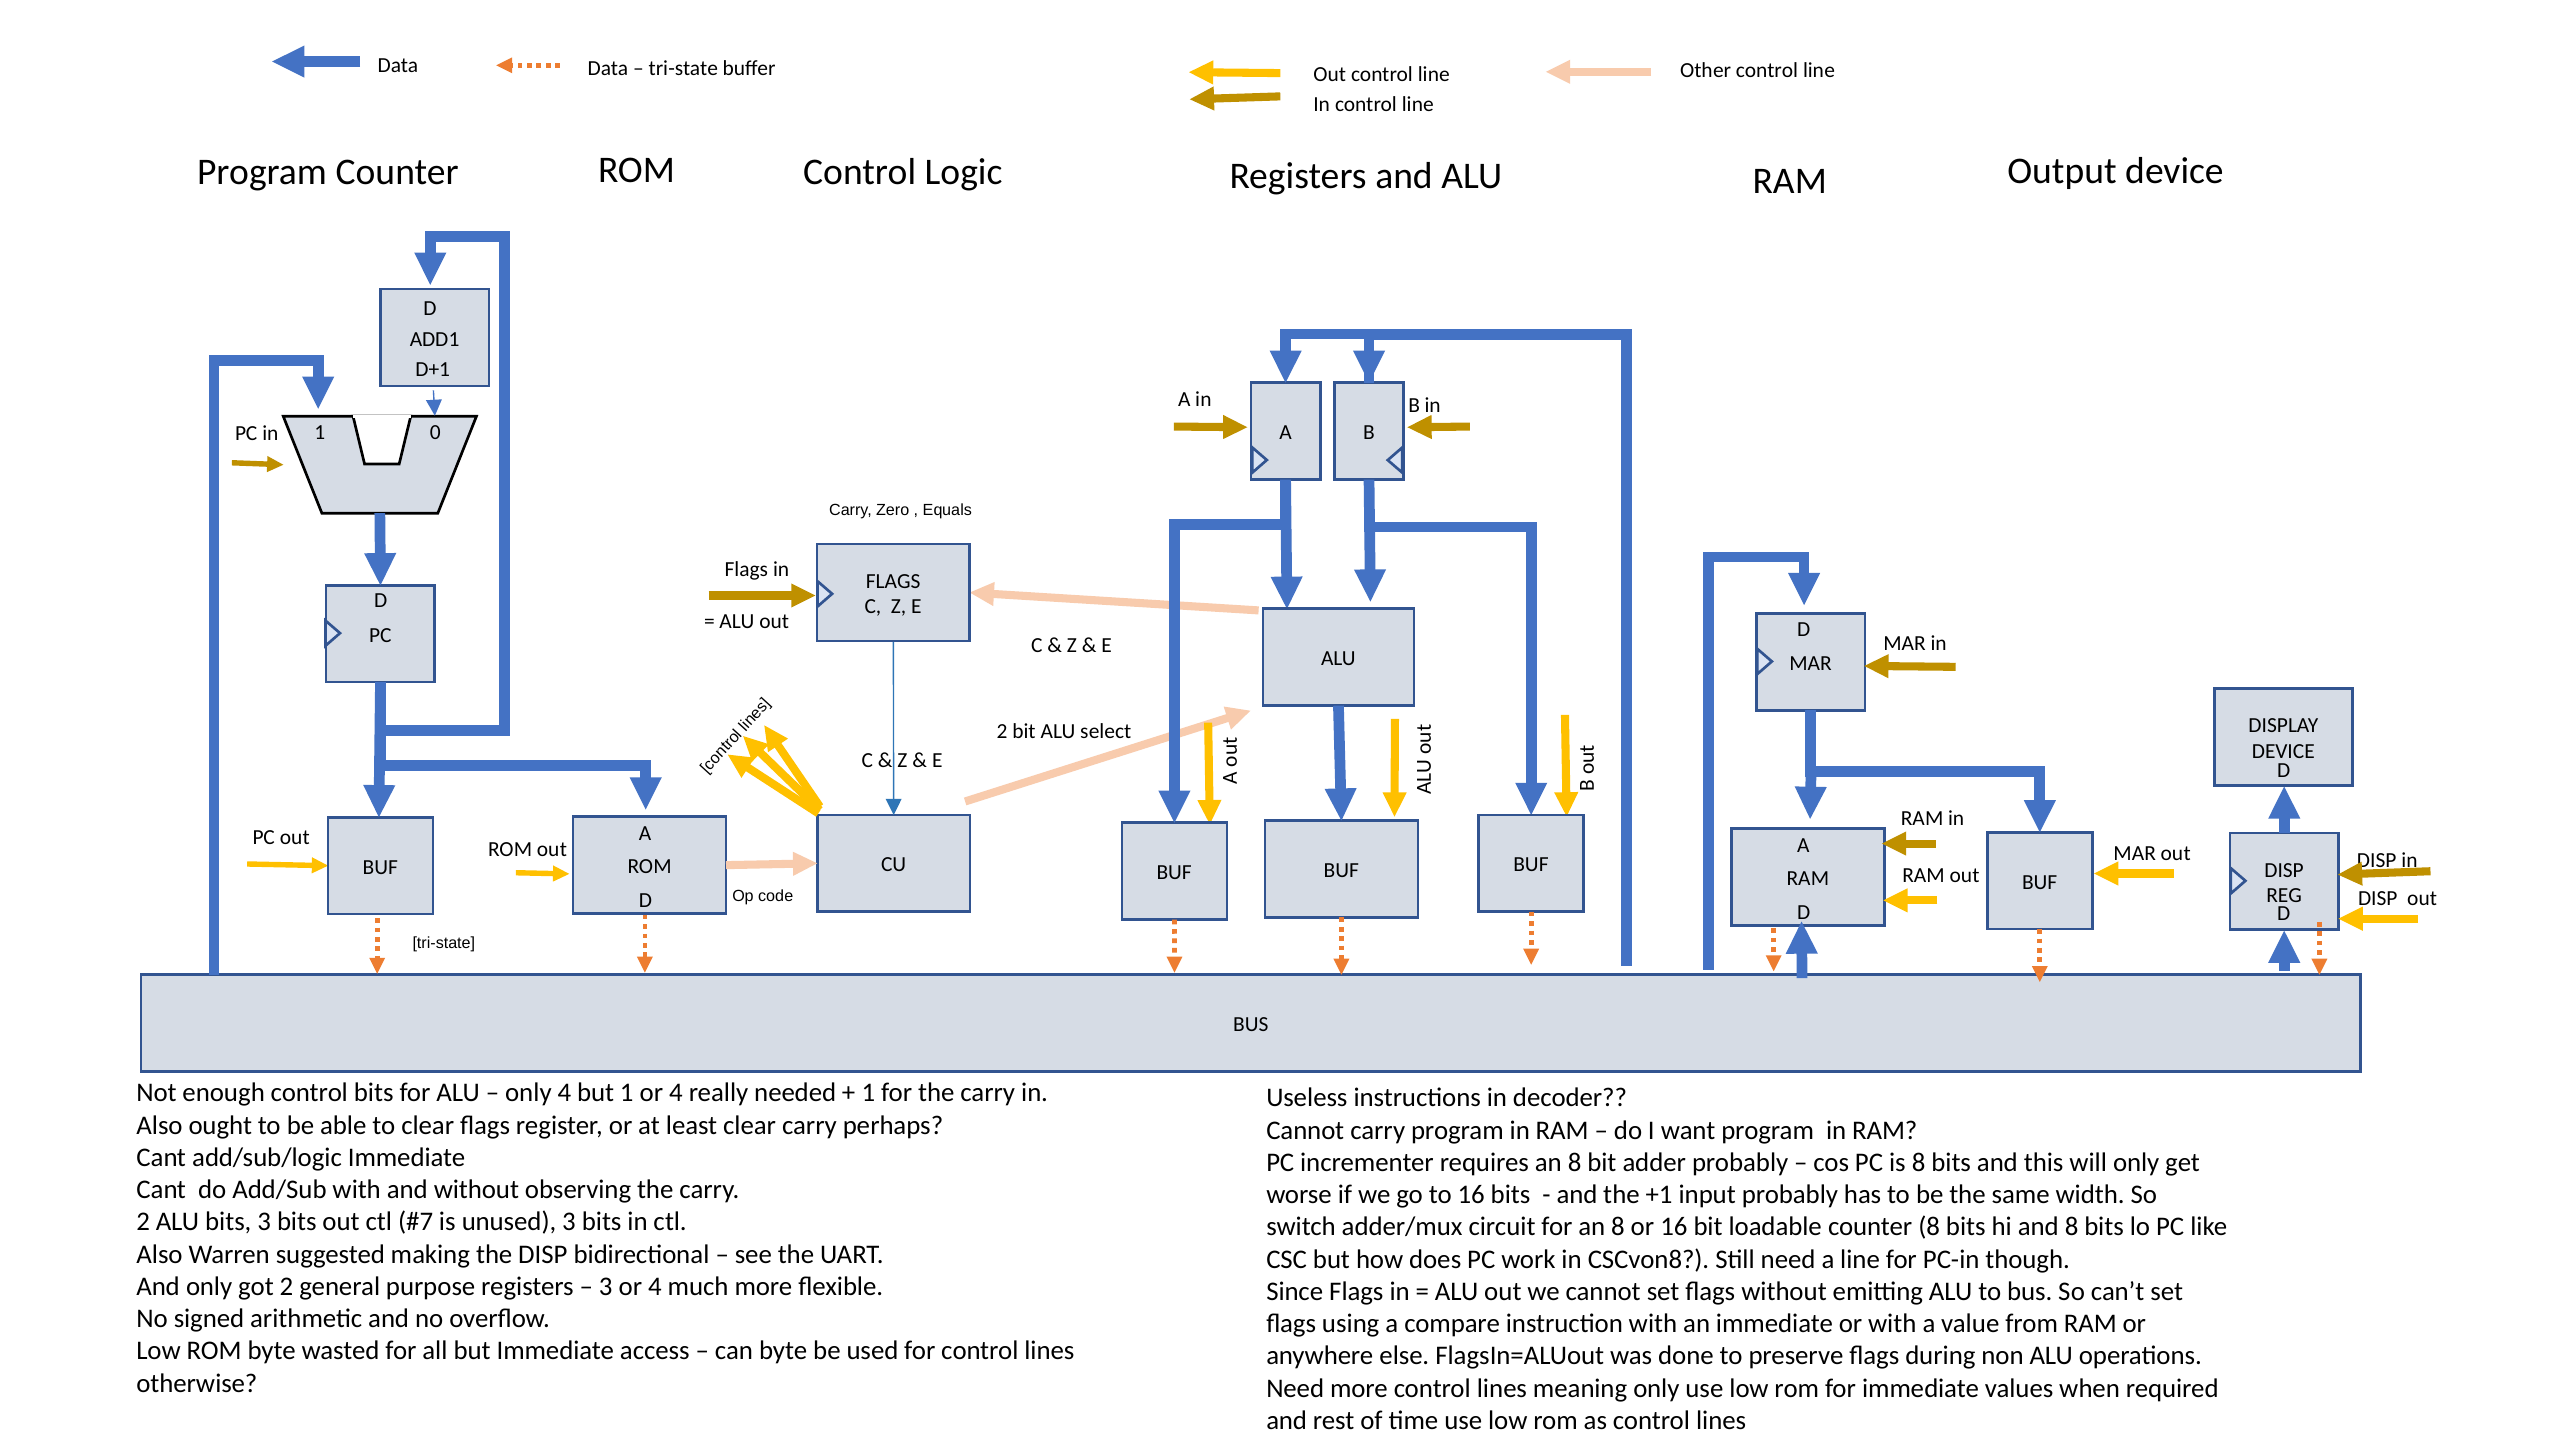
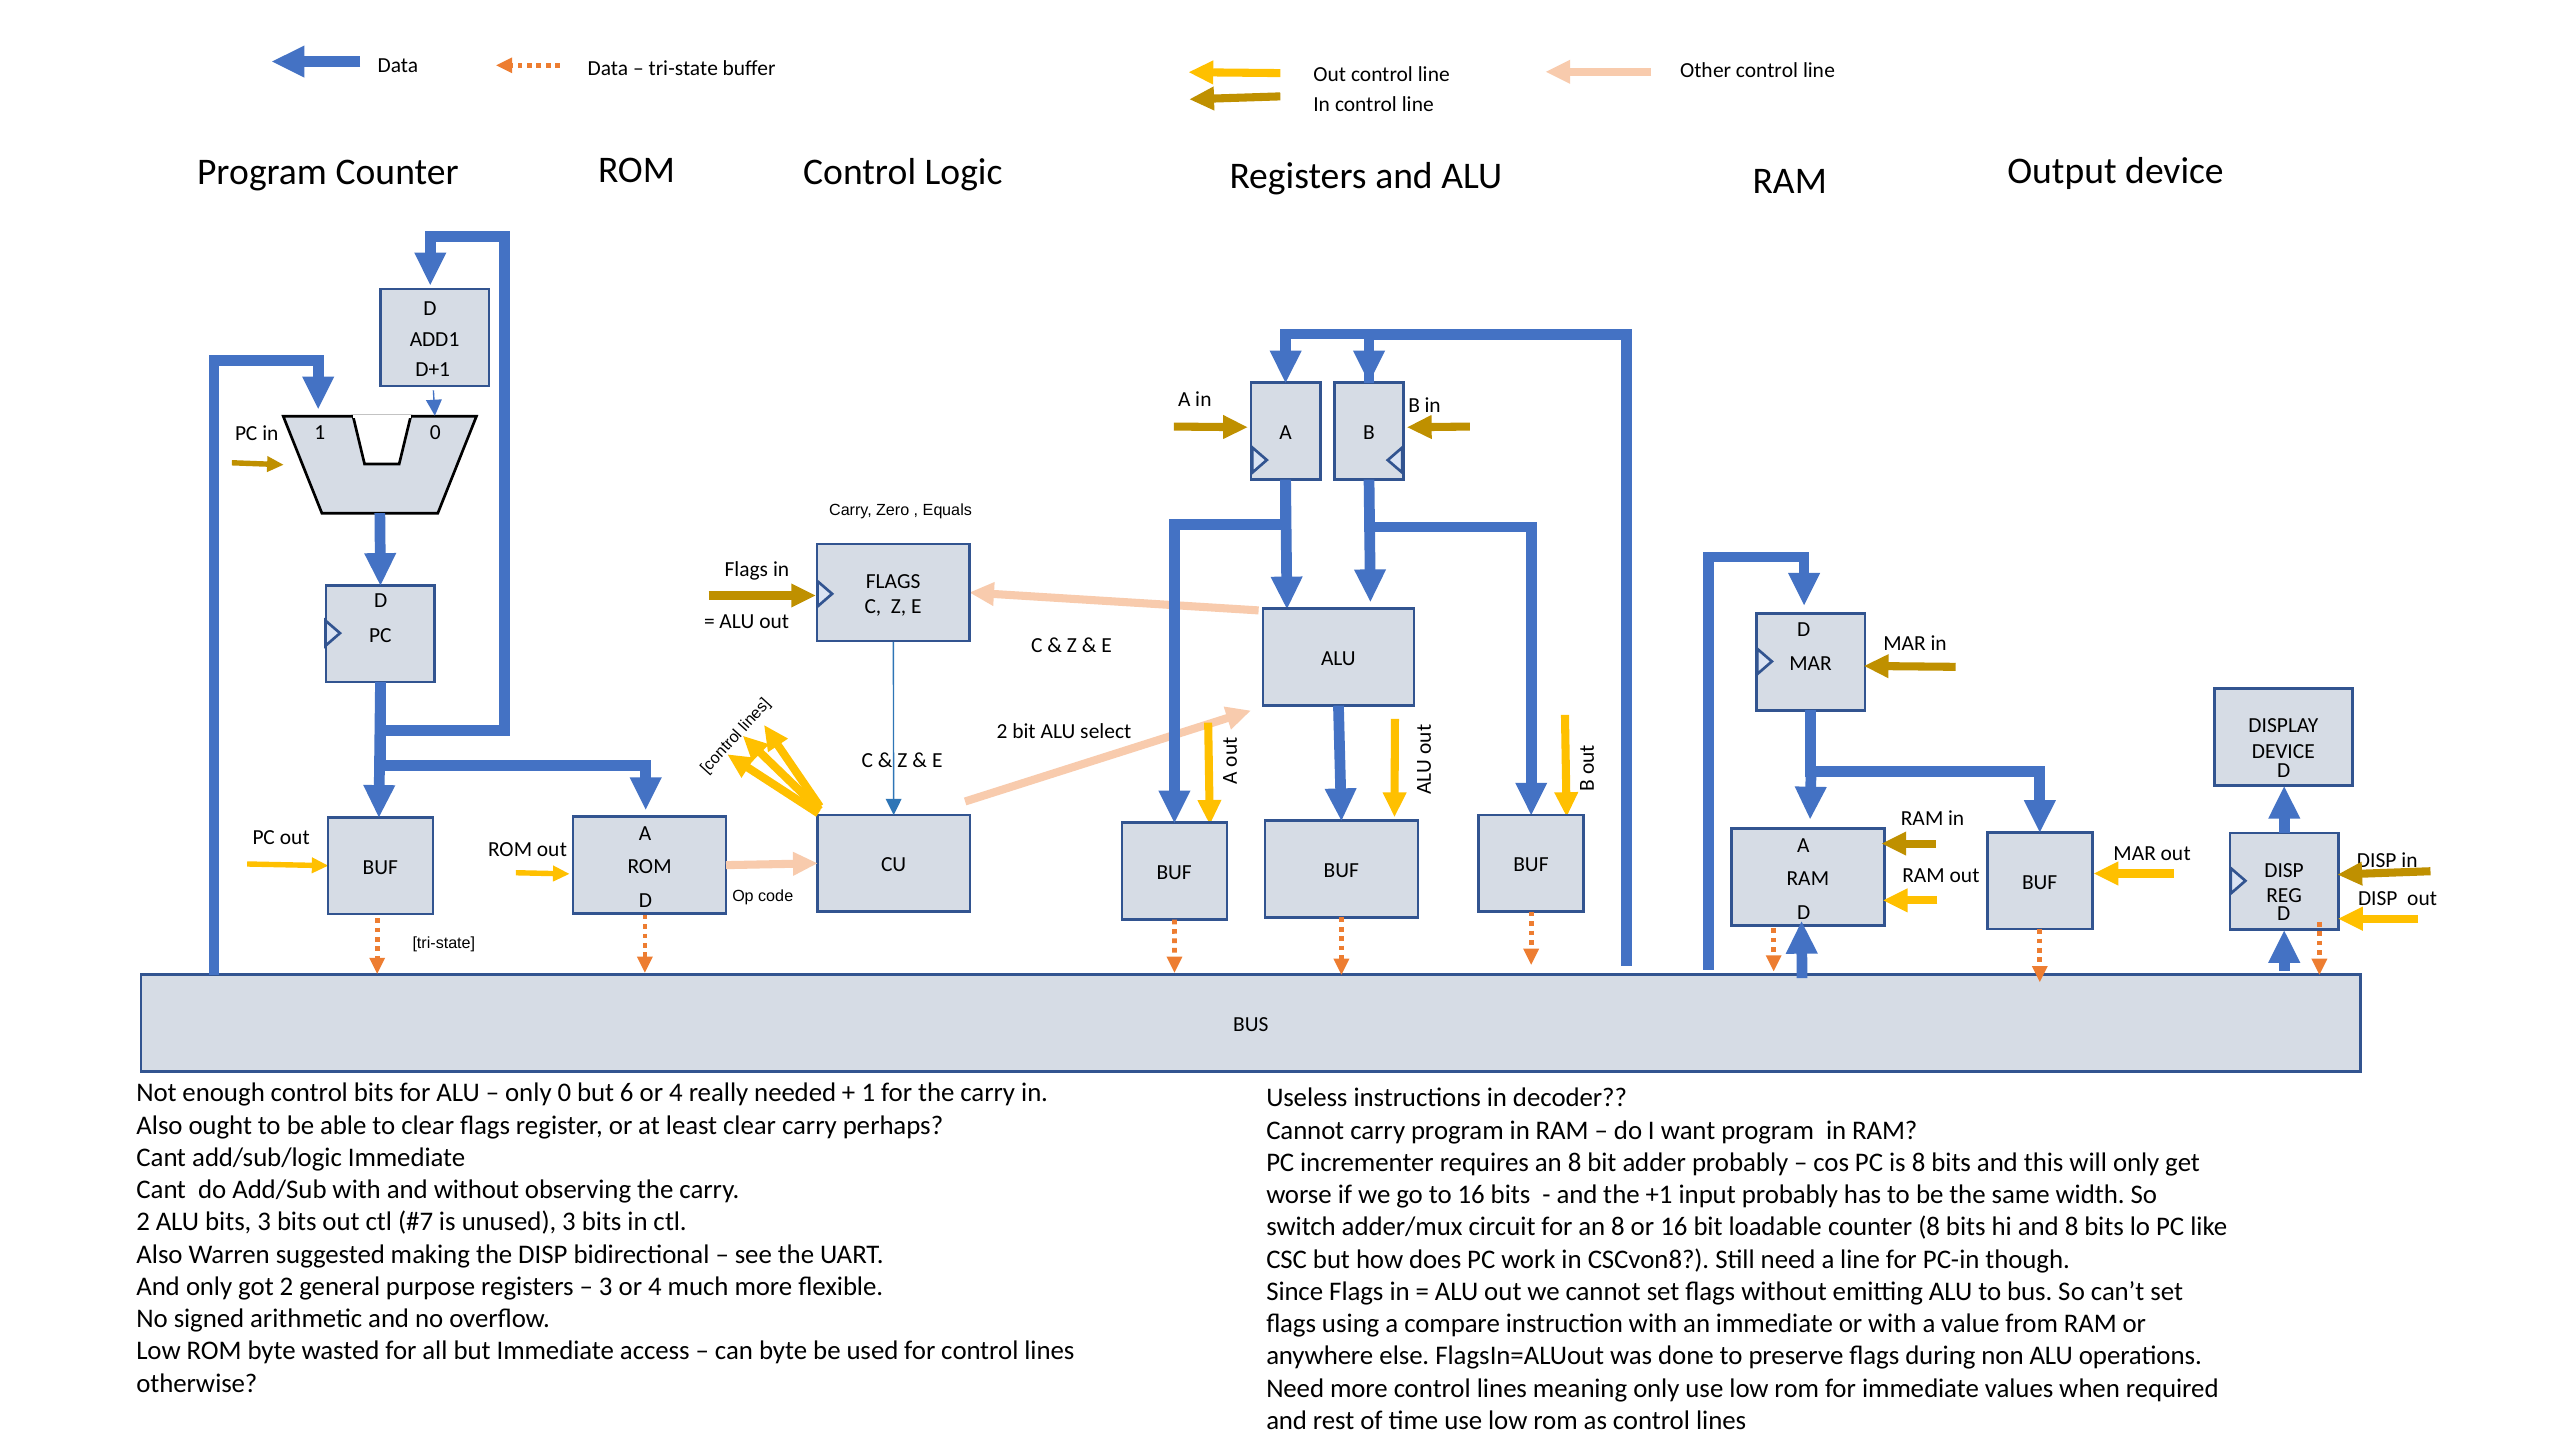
only 4: 4 -> 0
but 1: 1 -> 6
